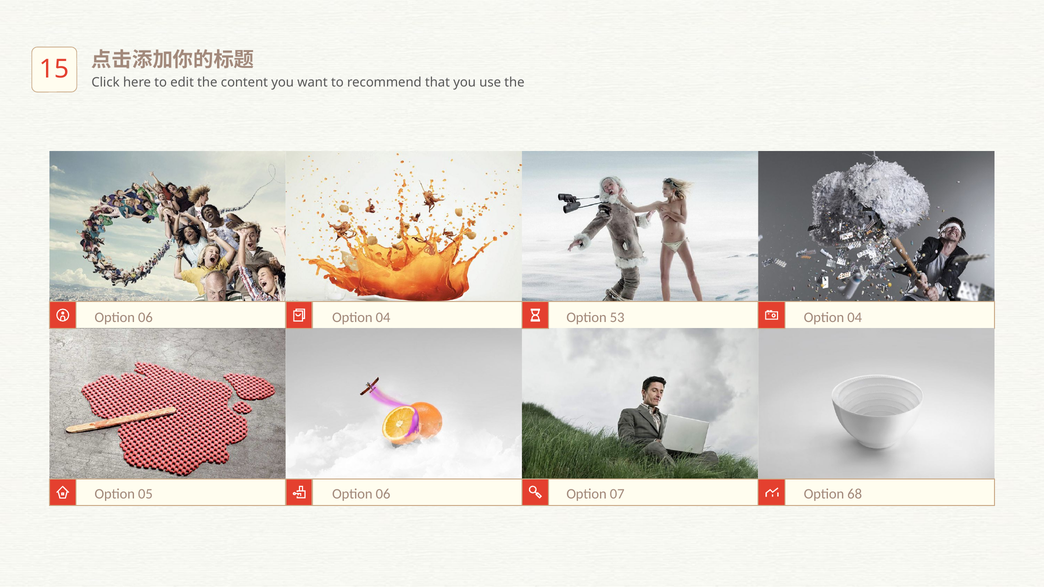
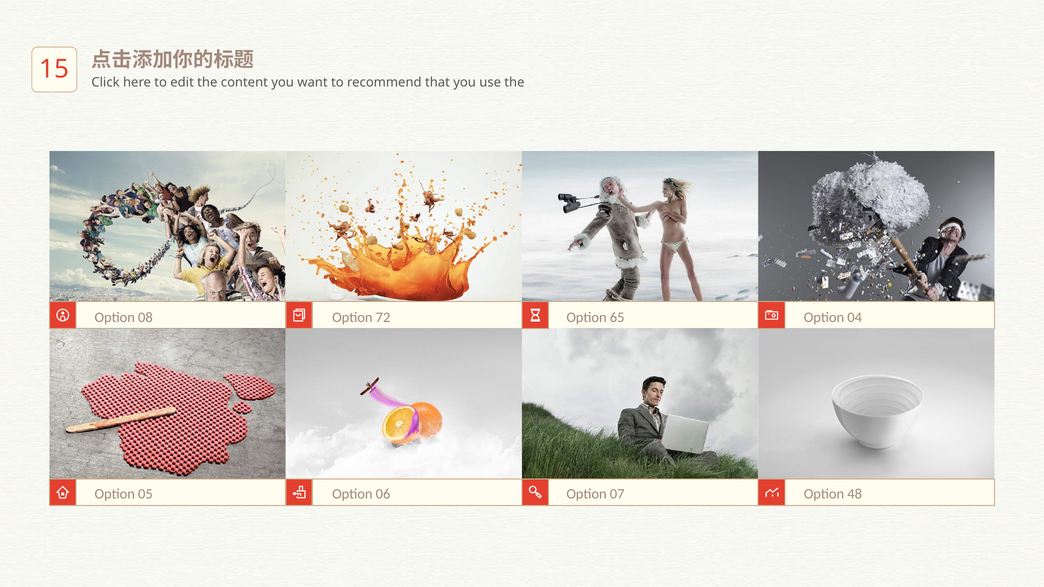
06 at (145, 317): 06 -> 08
04 at (383, 317): 04 -> 72
53: 53 -> 65
68: 68 -> 48
